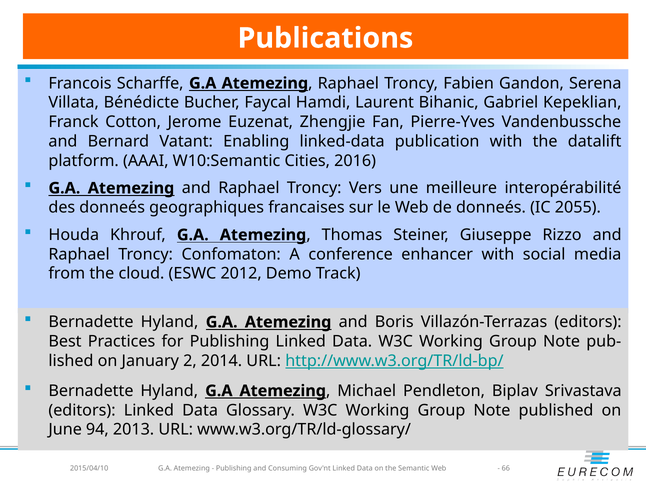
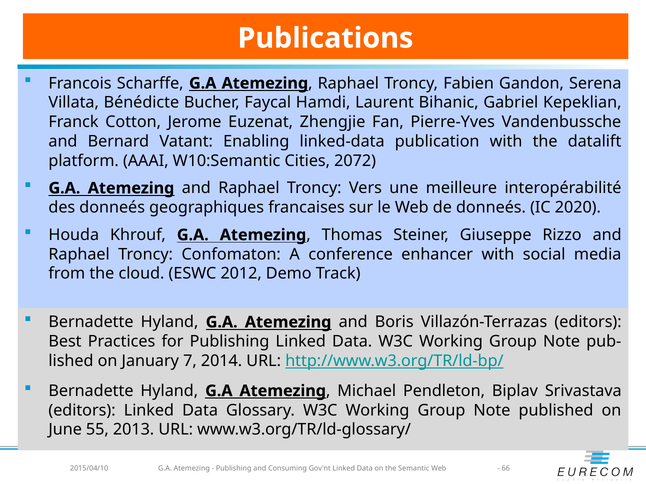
2016: 2016 -> 2072
2055: 2055 -> 2020
2: 2 -> 7
94: 94 -> 55
